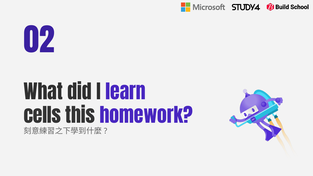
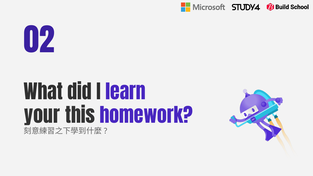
cells: cells -> your
